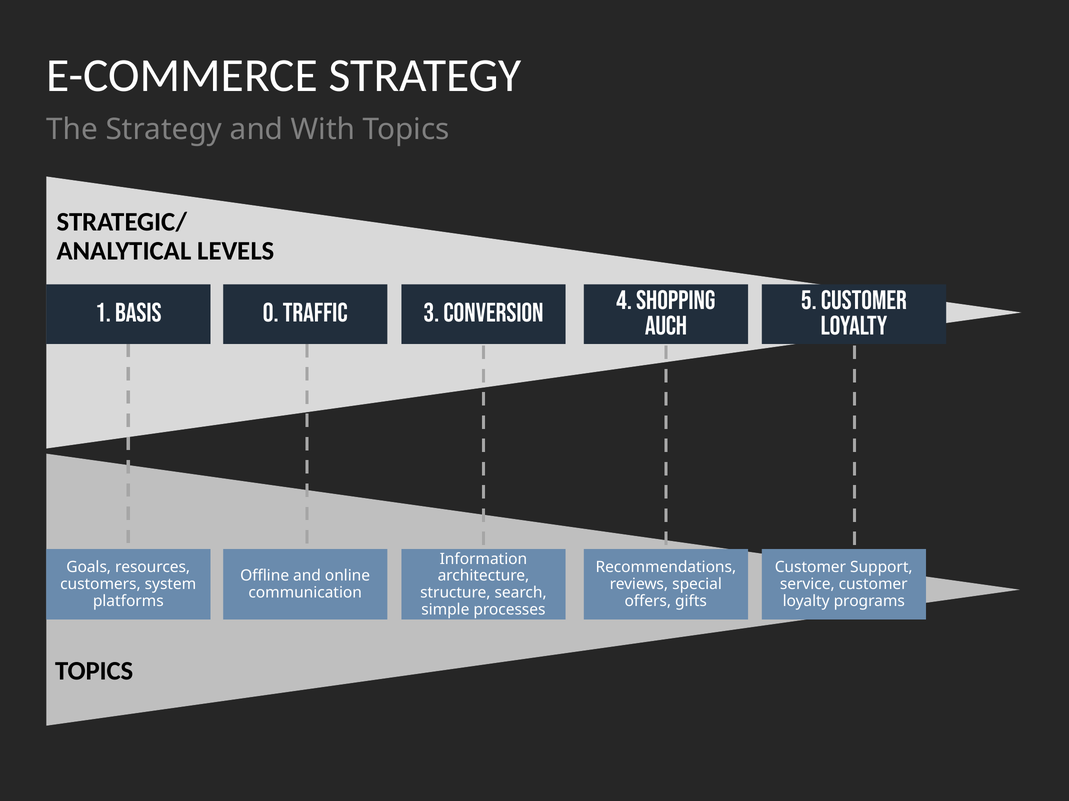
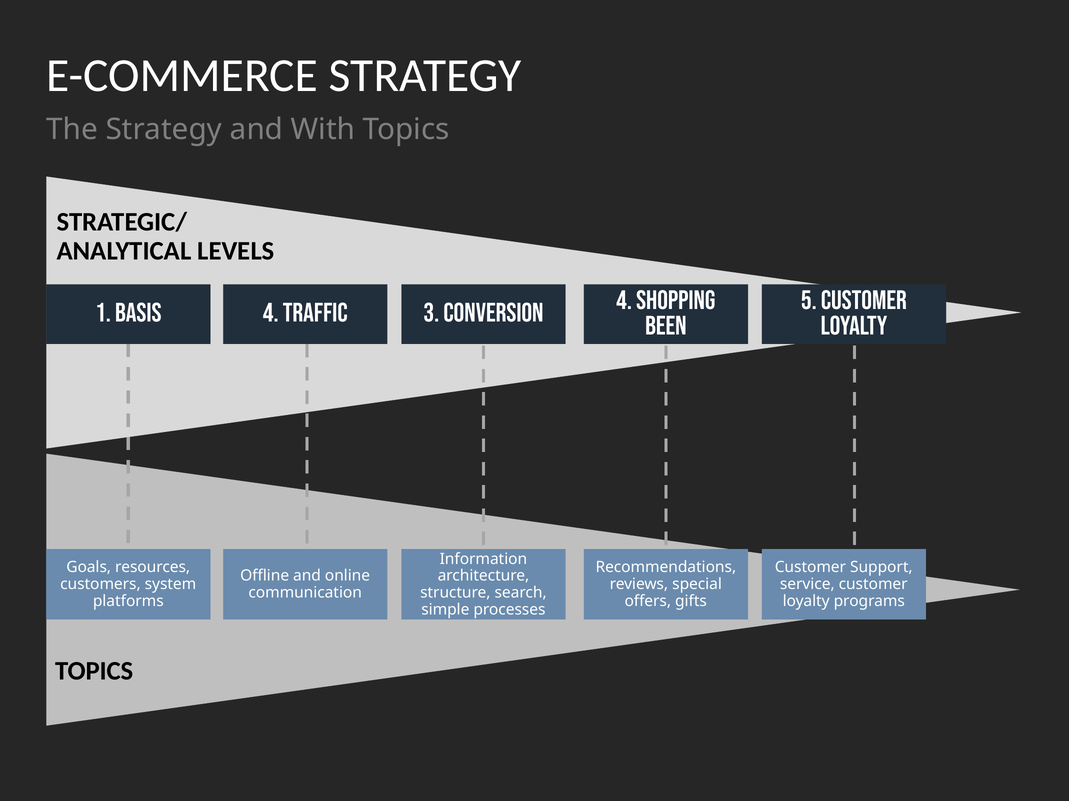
Basis 0: 0 -> 4
Auch: Auch -> Been
